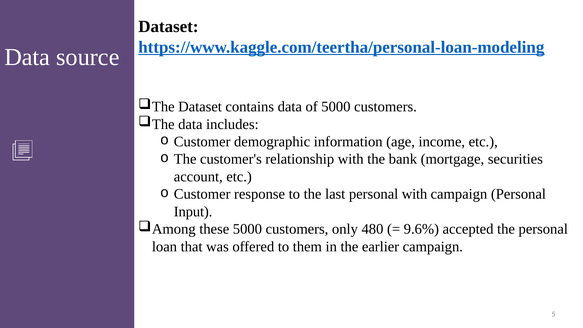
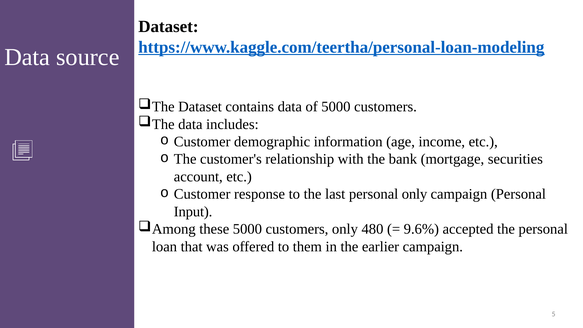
personal with: with -> only
